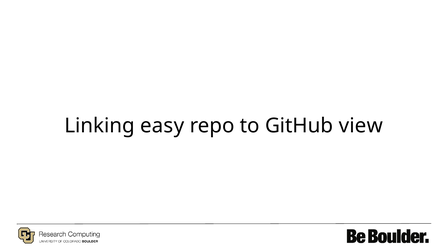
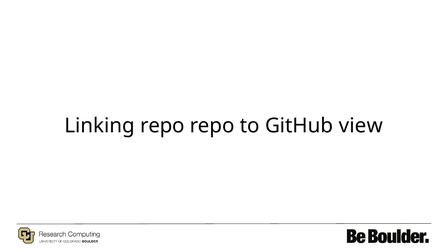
Linking easy: easy -> repo
